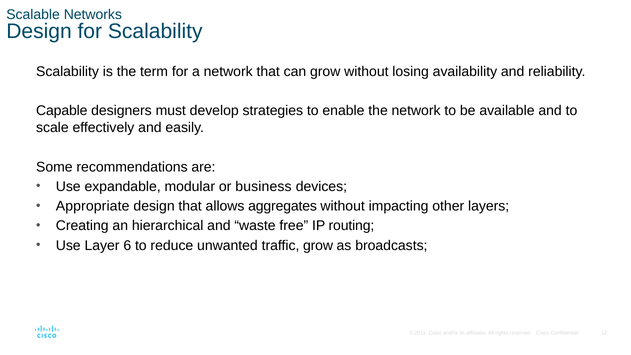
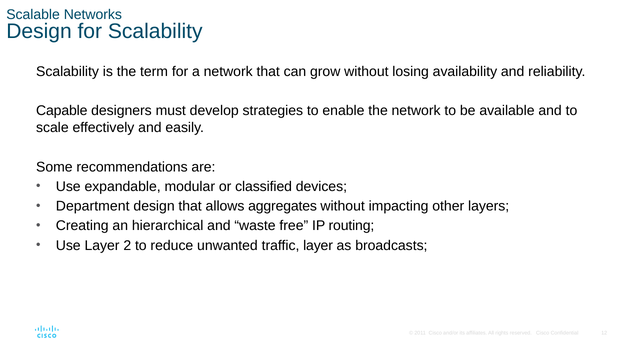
business: business -> classified
Appropriate: Appropriate -> Department
6: 6 -> 2
traffic grow: grow -> layer
